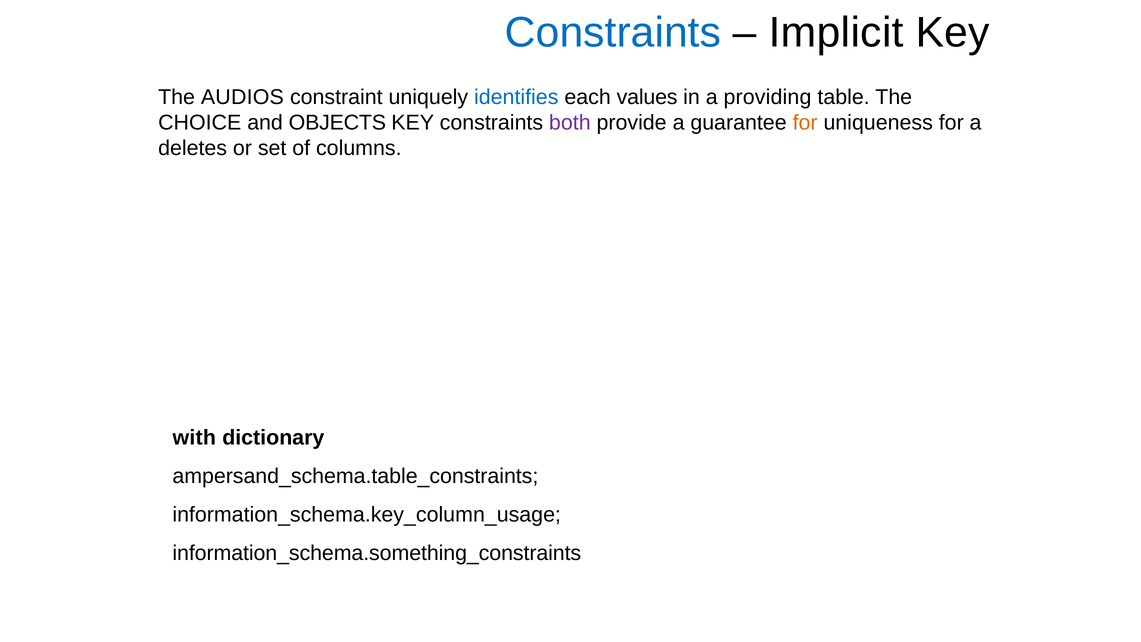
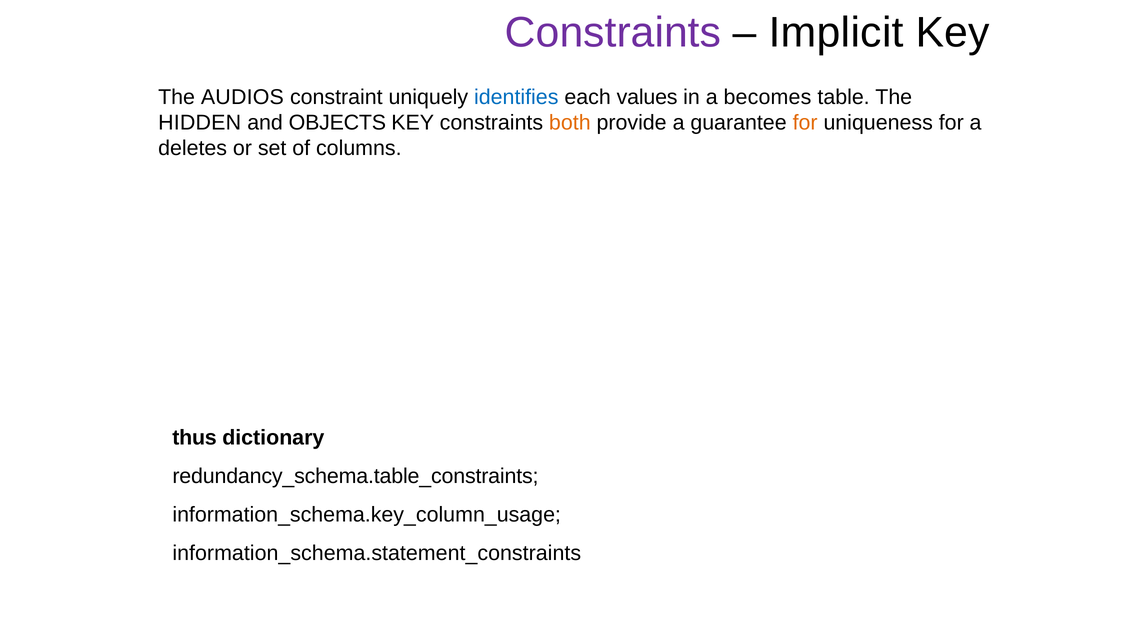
Constraints at (613, 33) colour: blue -> purple
providing: providing -> becomes
CHOICE: CHOICE -> HIDDEN
both colour: purple -> orange
with: with -> thus
ampersand_schema.table_constraints: ampersand_schema.table_constraints -> redundancy_schema.table_constraints
information_schema.something_constraints: information_schema.something_constraints -> information_schema.statement_constraints
